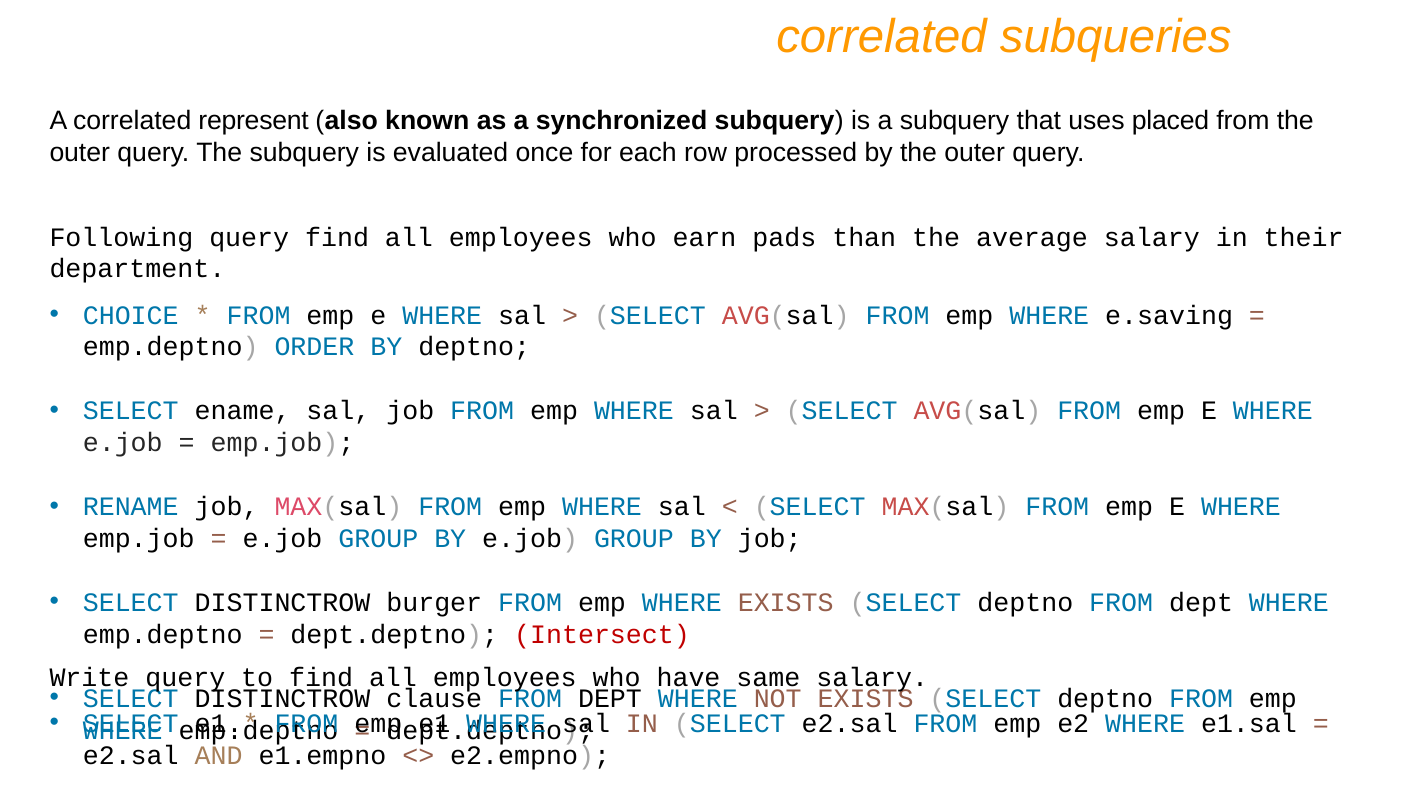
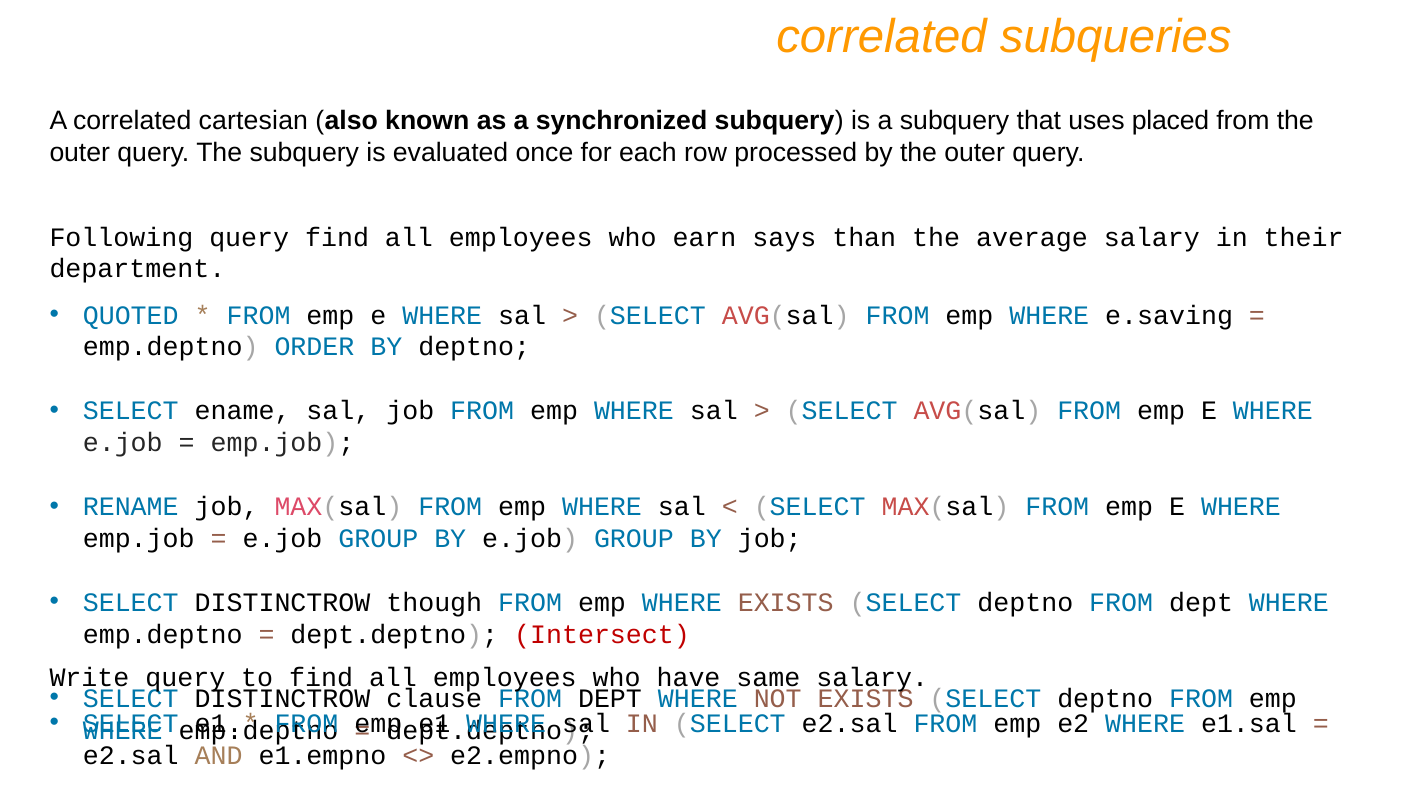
represent: represent -> cartesian
pads: pads -> says
CHOICE: CHOICE -> QUOTED
burger: burger -> though
